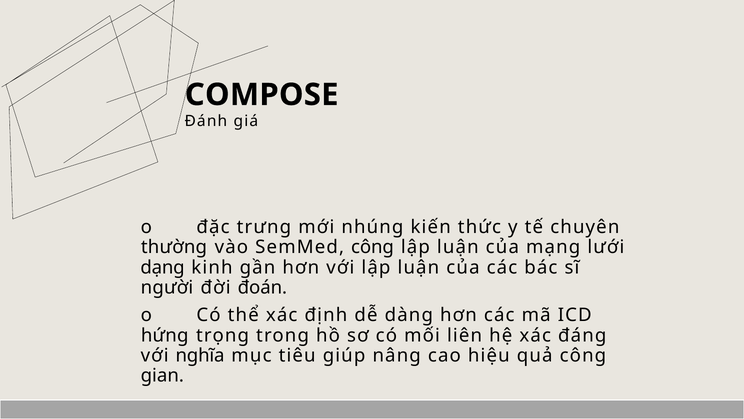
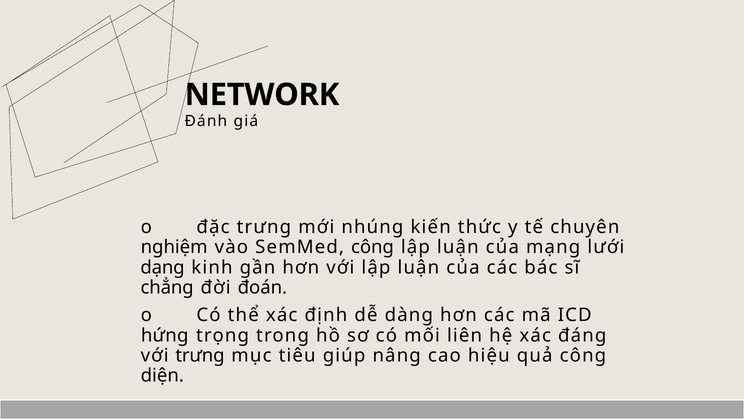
COMPOSE: COMPOSE -> NETWORK
thường: thường -> nghiệm
người: người -> chẳng
với nghĩa: nghĩa -> trưng
gian: gian -> diện
